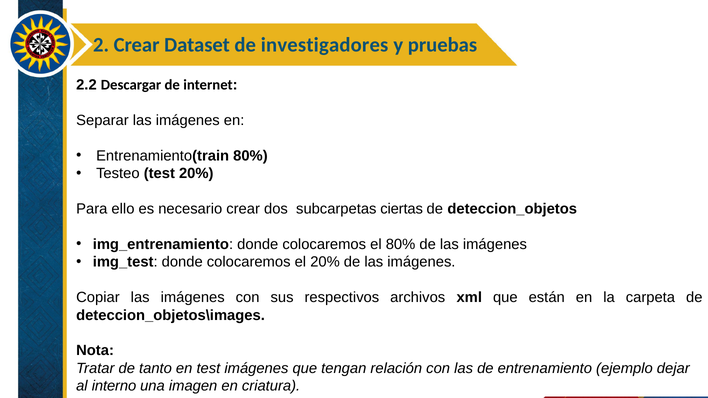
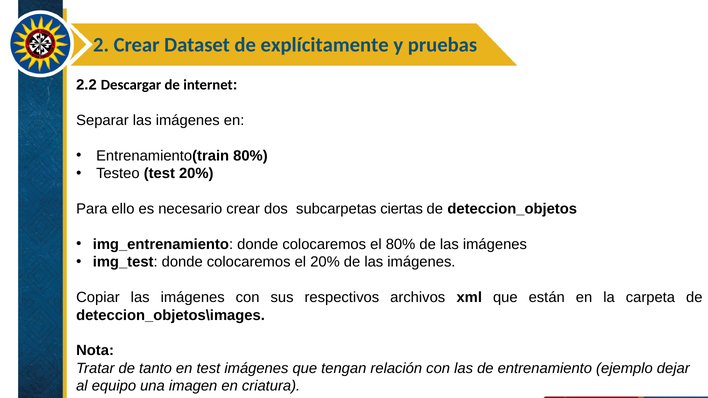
investigadores: investigadores -> explícitamente
interno: interno -> equipo
